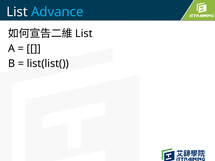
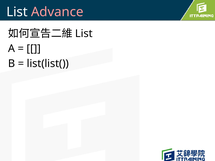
Advance colour: light blue -> pink
